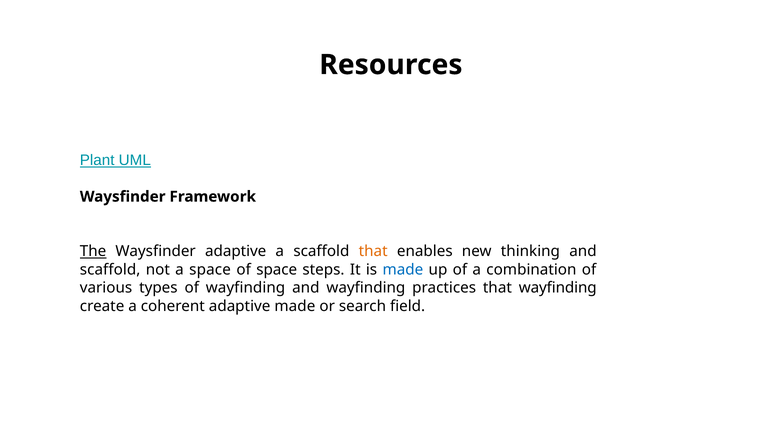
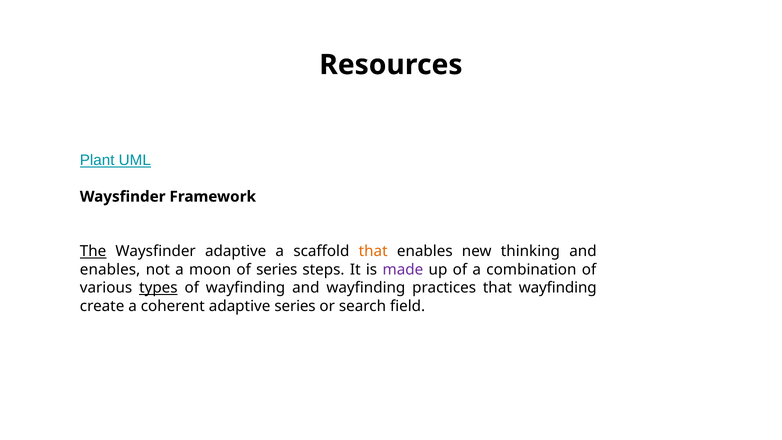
scaffold at (110, 270): scaffold -> enables
a space: space -> moon
of space: space -> series
made at (403, 270) colour: blue -> purple
types underline: none -> present
adaptive made: made -> series
